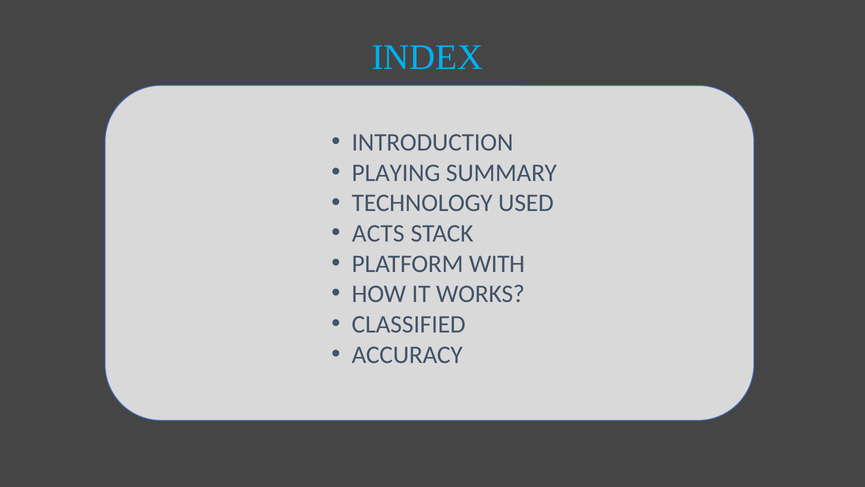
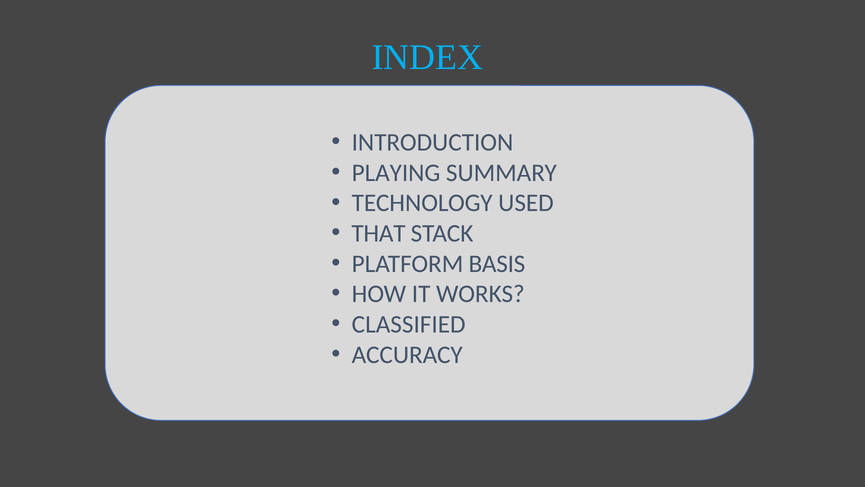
ACTS: ACTS -> THAT
WITH: WITH -> BASIS
